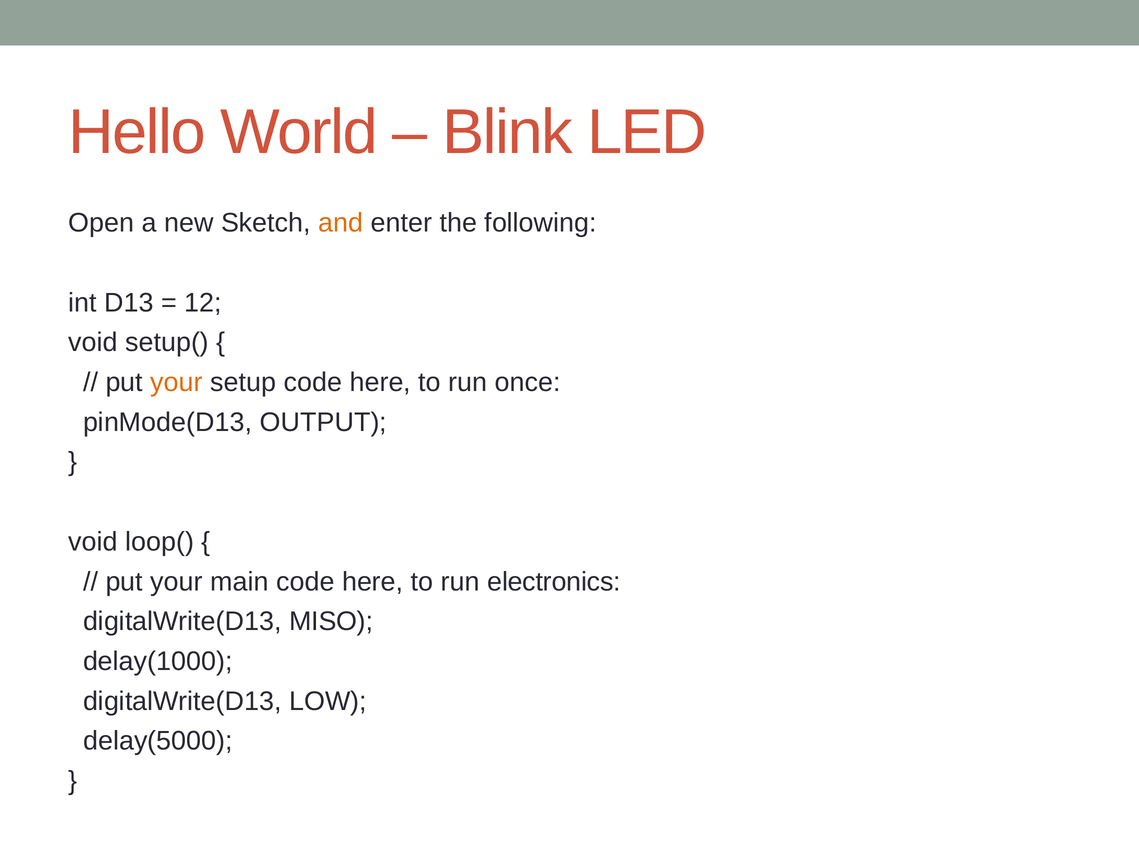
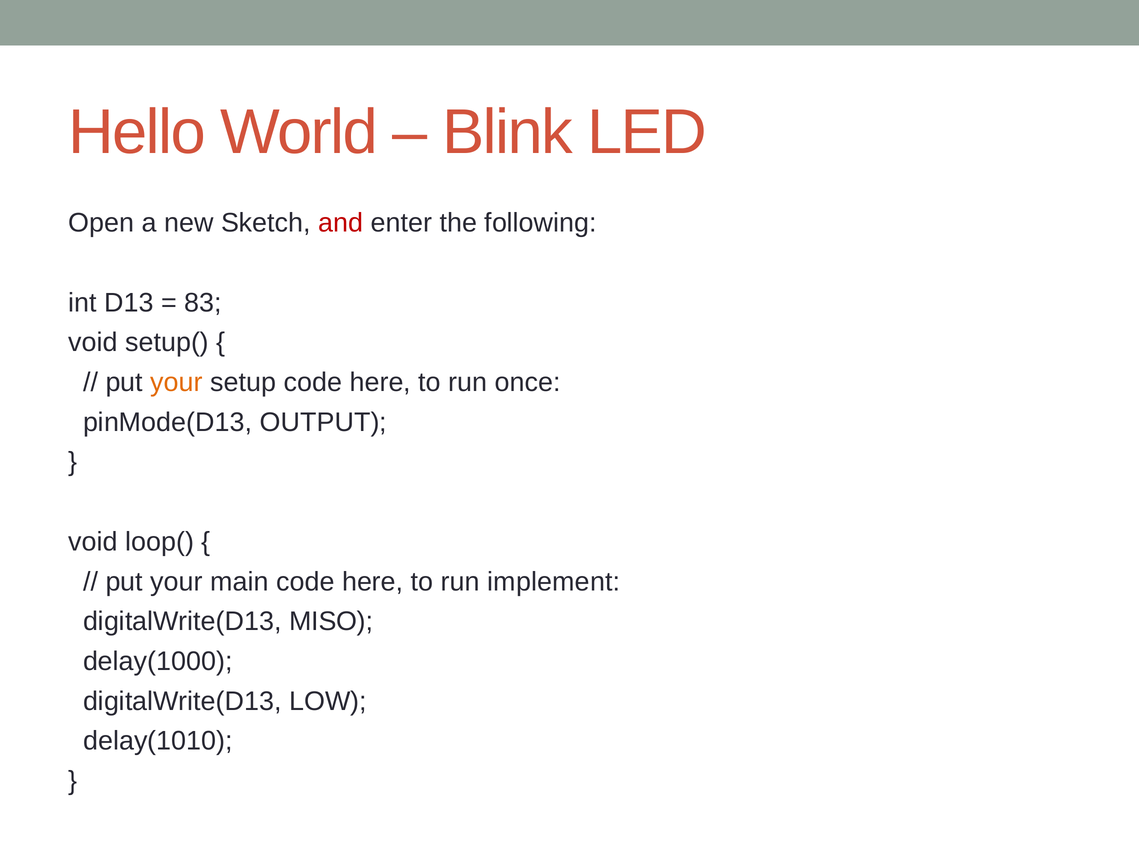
and colour: orange -> red
12: 12 -> 83
electronics: electronics -> implement
delay(5000: delay(5000 -> delay(1010
